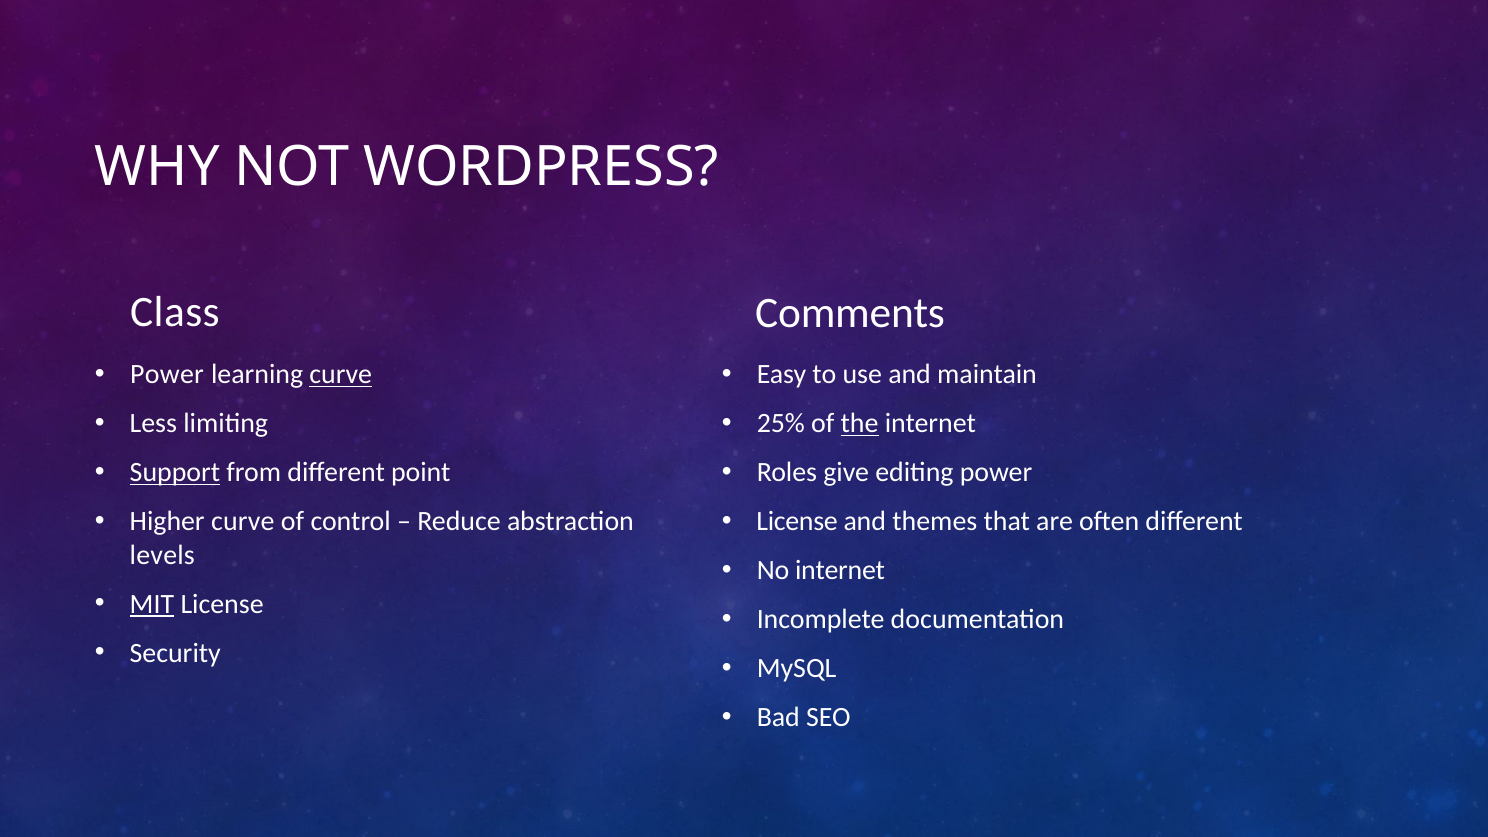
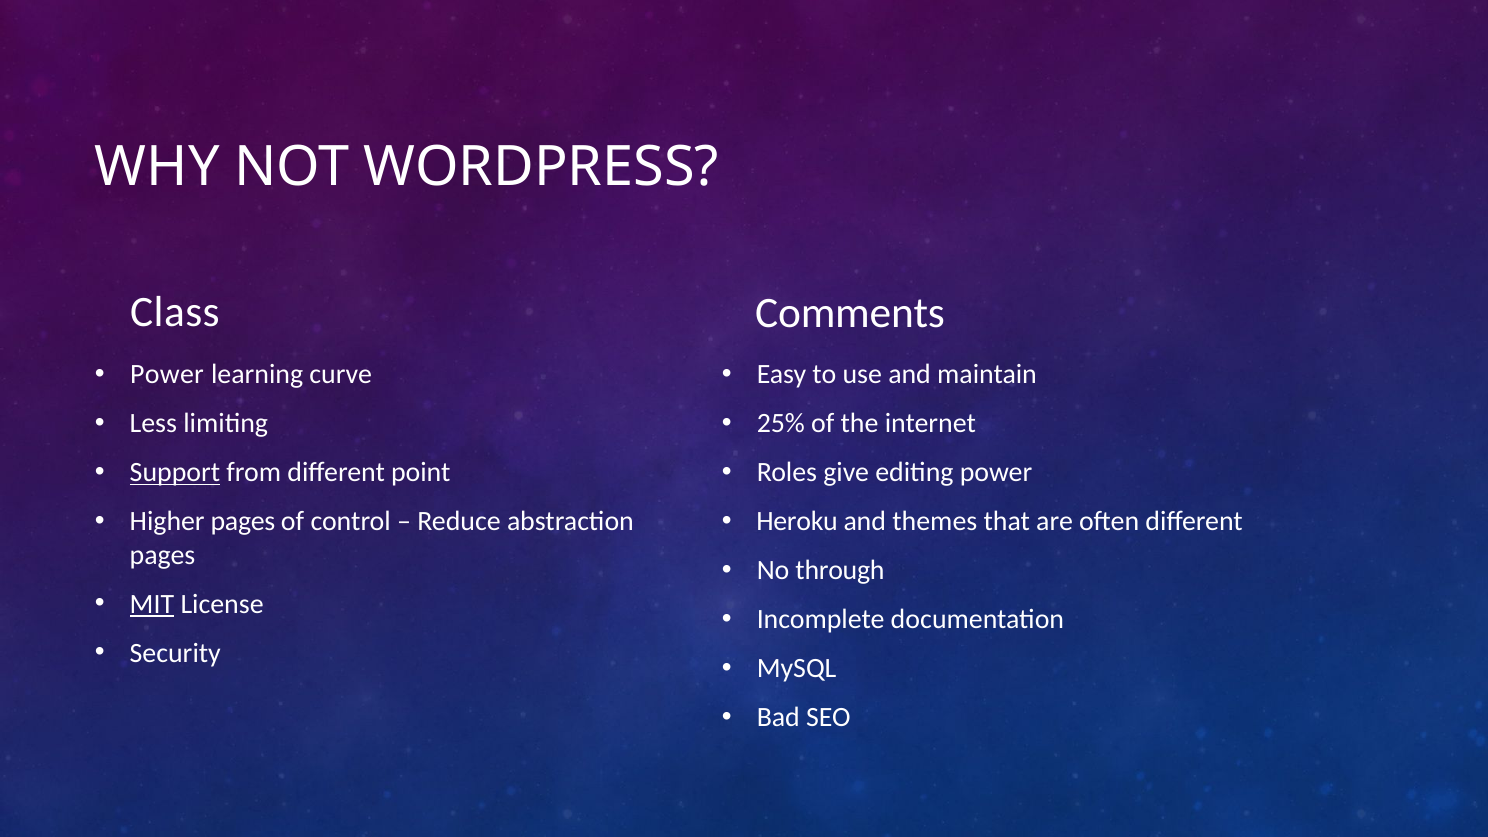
curve at (341, 375) underline: present -> none
the underline: present -> none
Higher curve: curve -> pages
License at (797, 522): License -> Heroku
levels at (162, 555): levels -> pages
No internet: internet -> through
